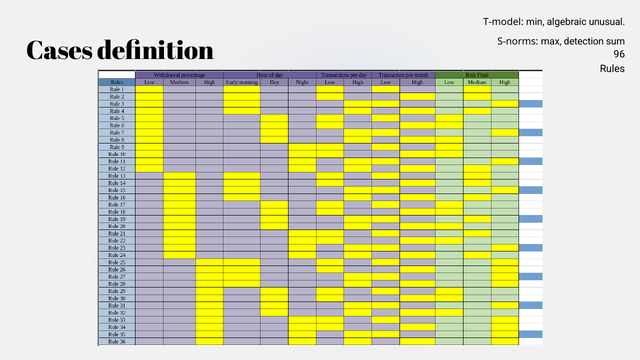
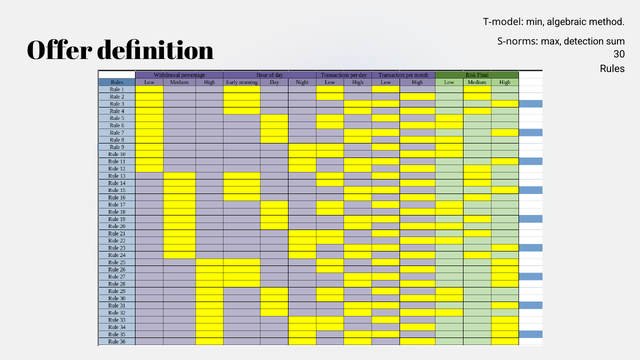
unusual: unusual -> method
Cases: Cases -> Offer
96: 96 -> 30
